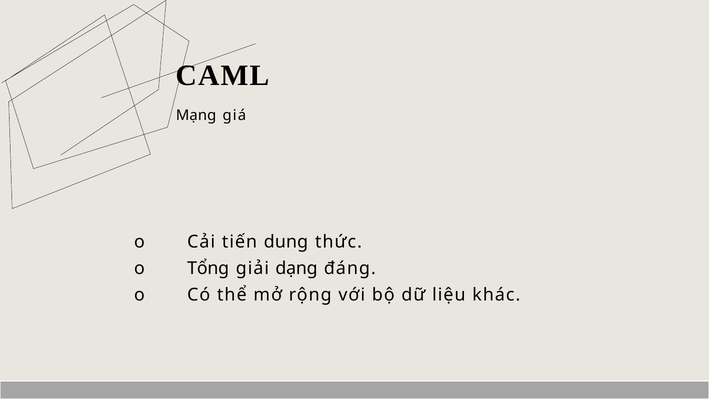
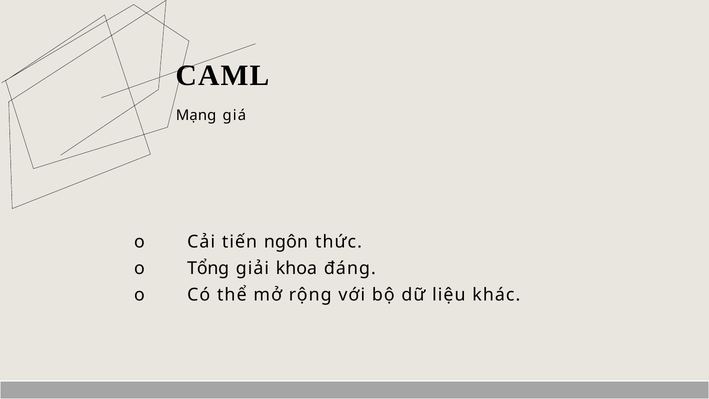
dung: dung -> ngôn
dạng: dạng -> khoa
